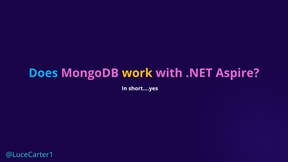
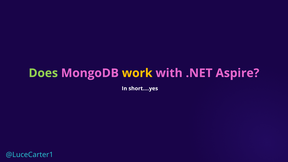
Does colour: light blue -> light green
